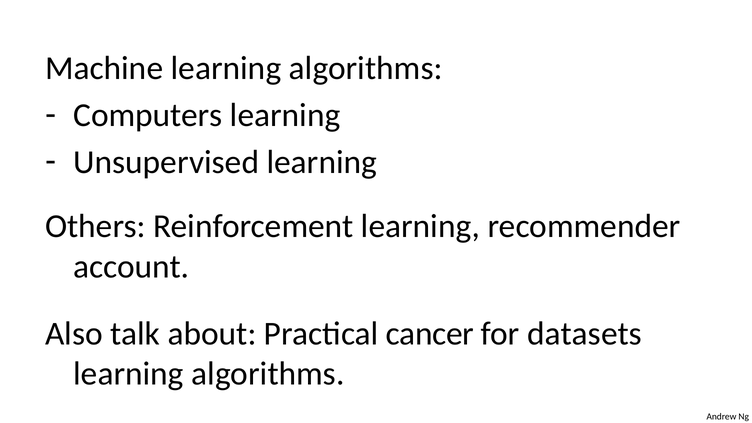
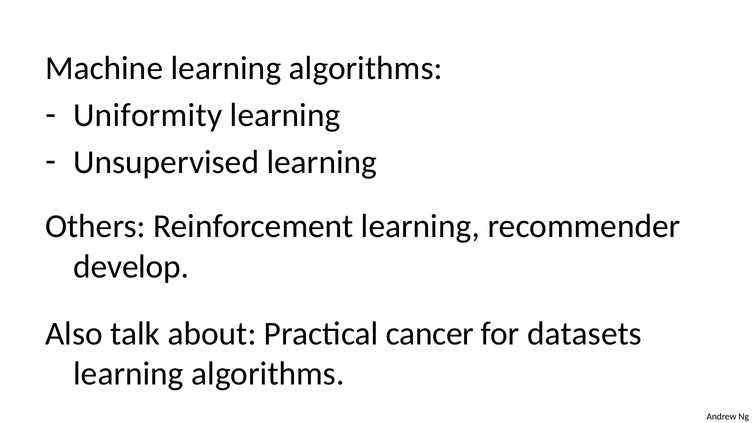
Computers: Computers -> Uniformity
account: account -> develop
